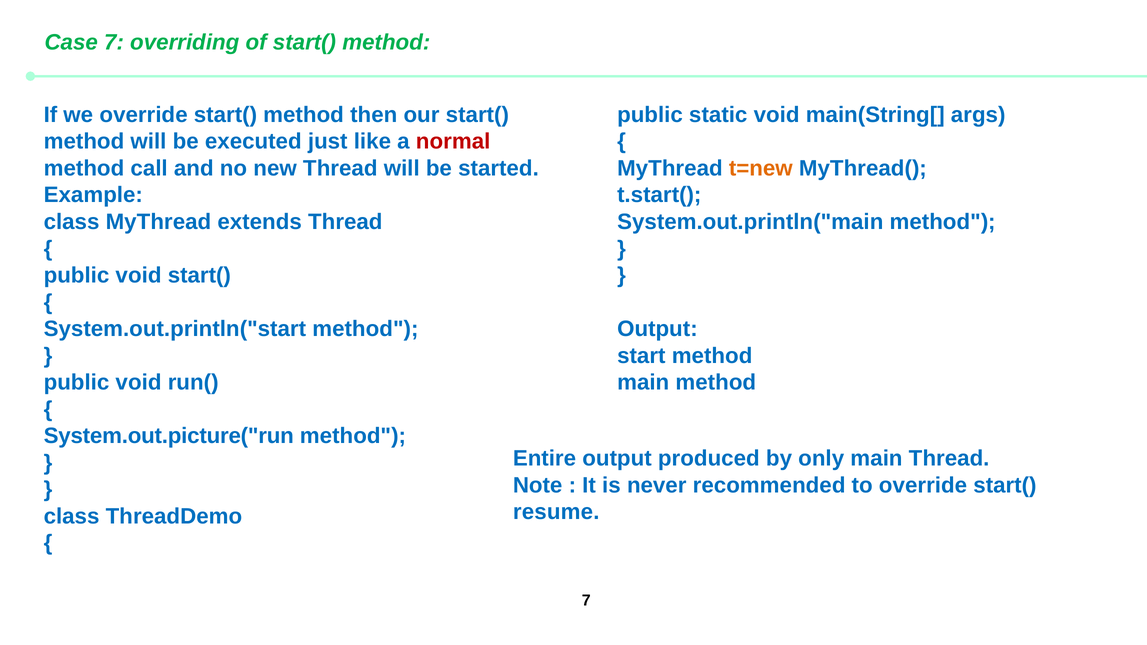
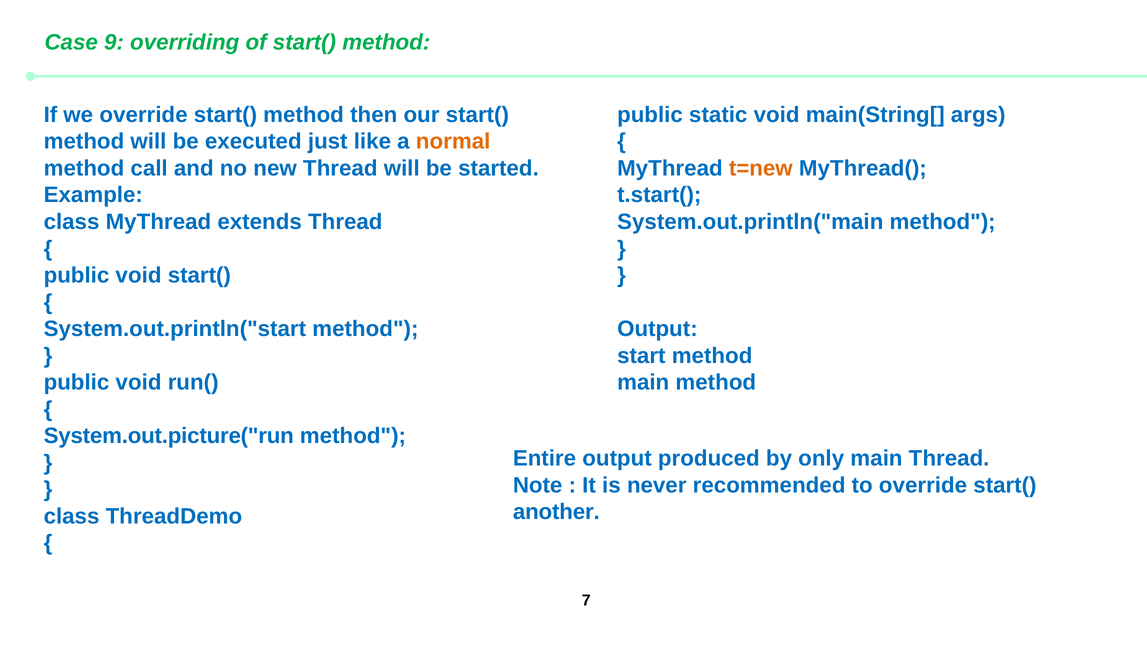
Case 7: 7 -> 9
normal colour: red -> orange
resume: resume -> another
